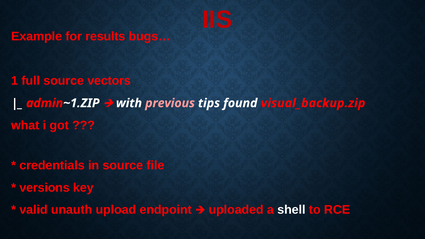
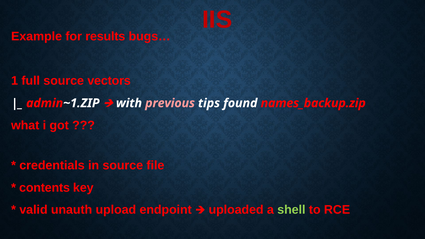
visual_backup.zip: visual_backup.zip -> names_backup.zip
versions: versions -> contents
shell colour: white -> light green
